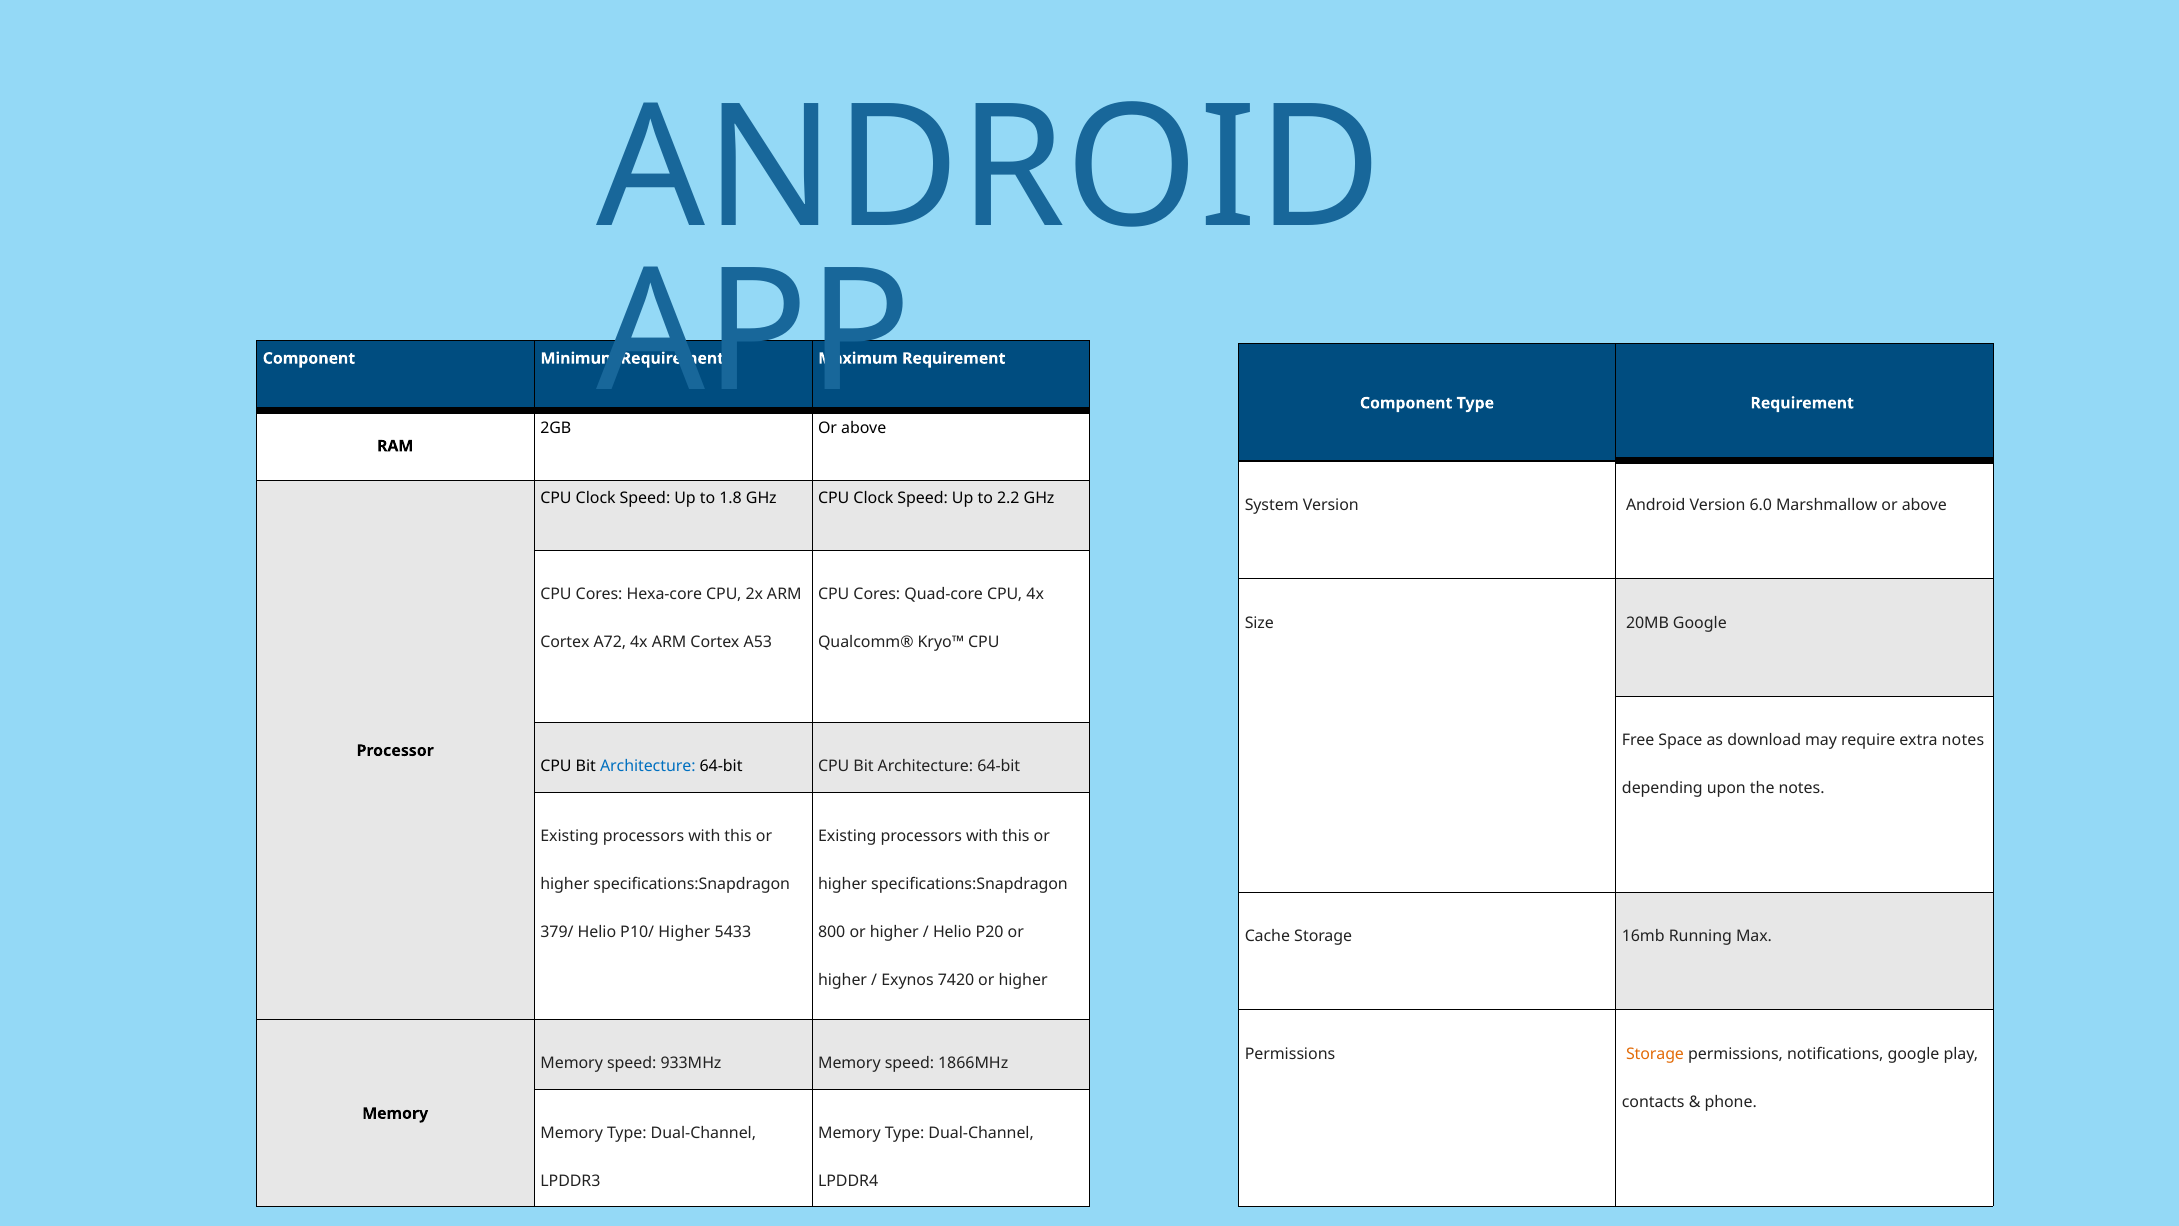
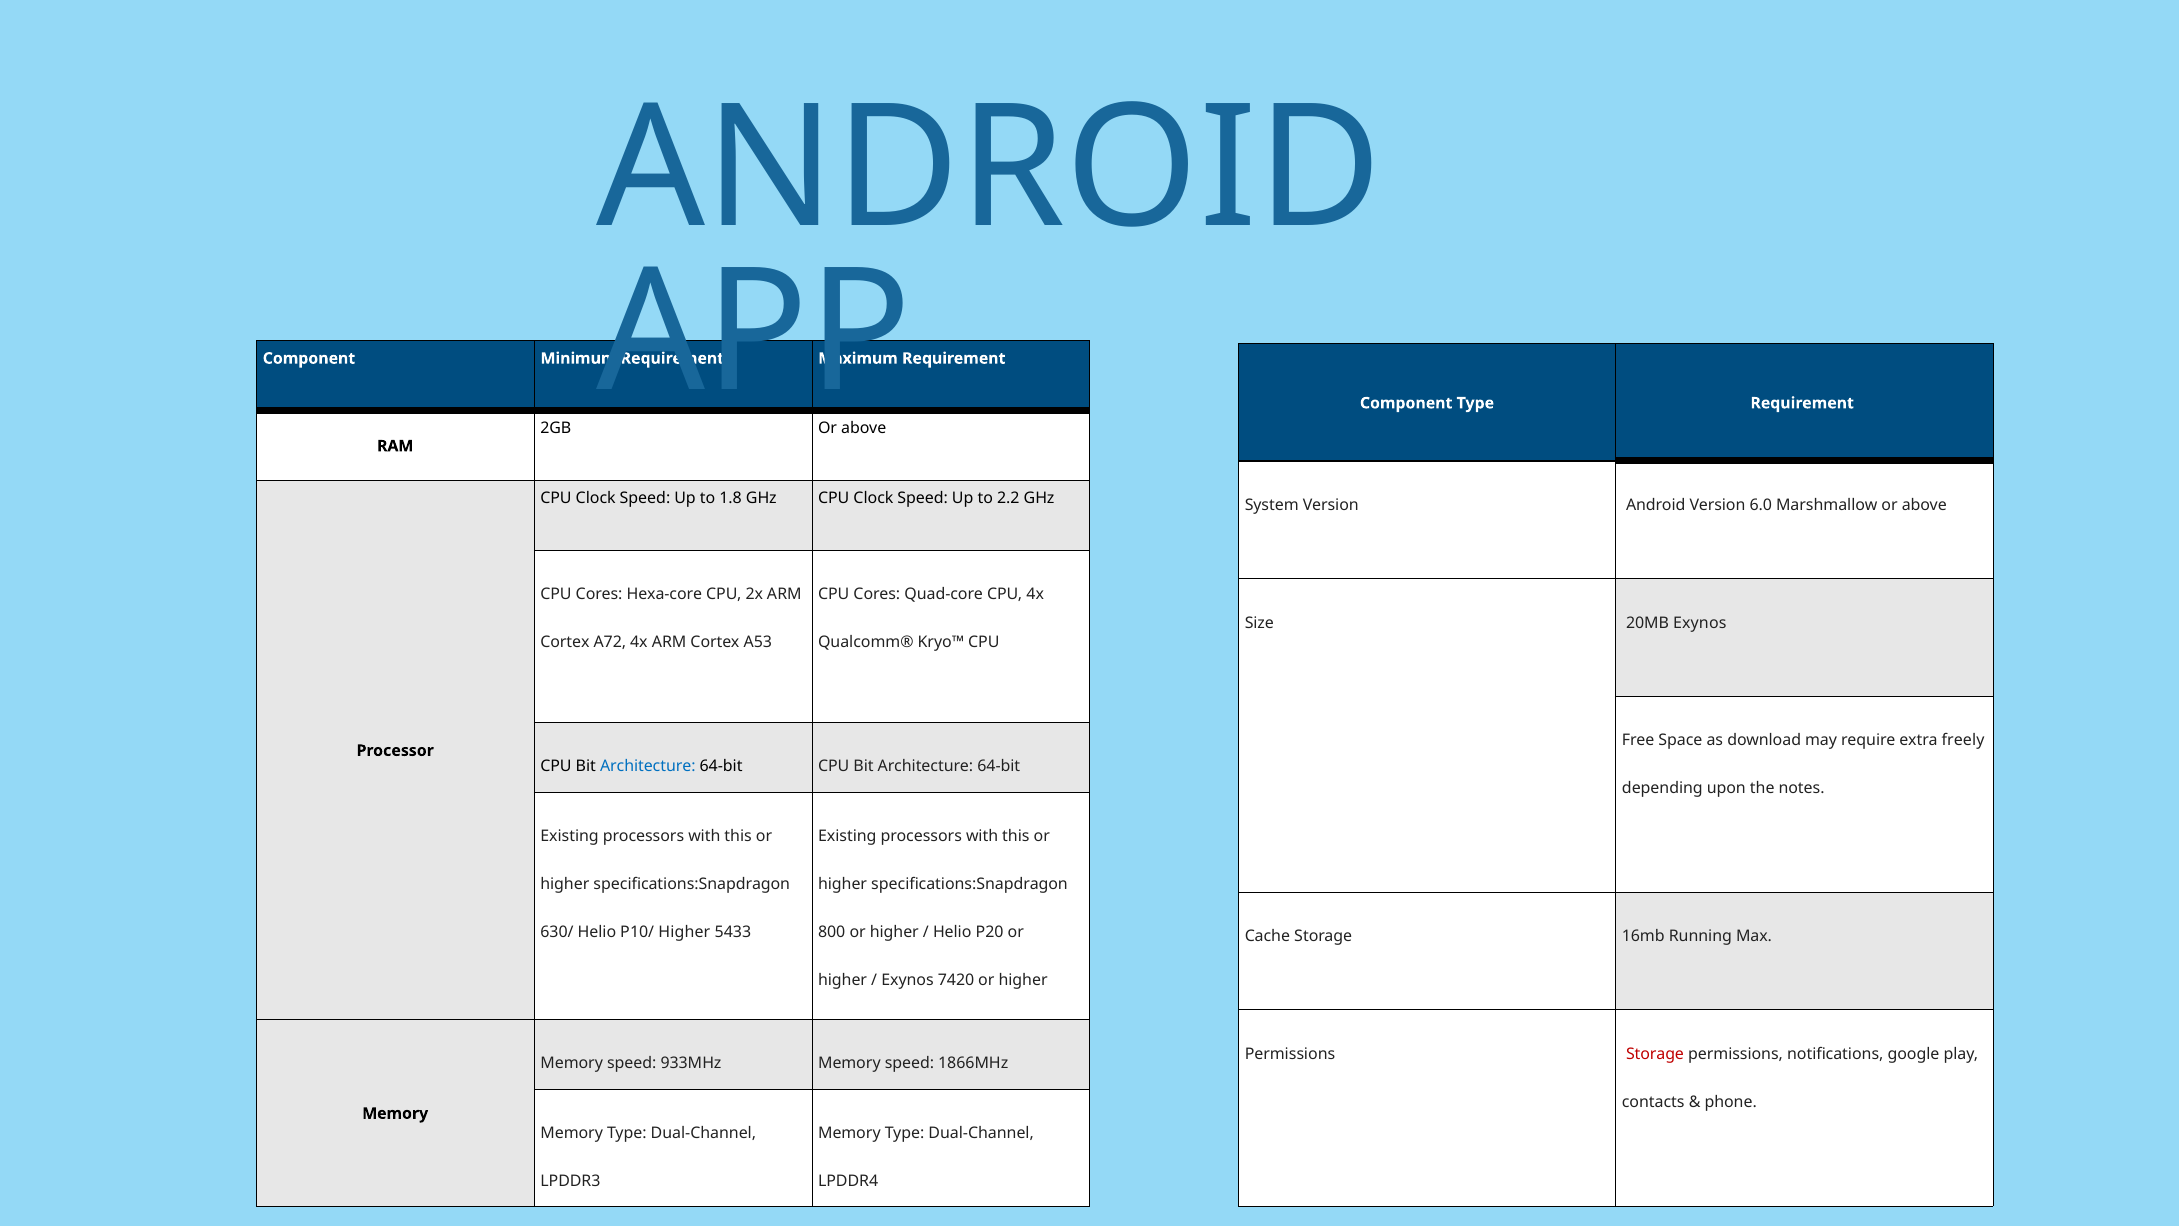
20MB Google: Google -> Exynos
extra notes: notes -> freely
379/: 379/ -> 630/
Storage at (1655, 1054) colour: orange -> red
